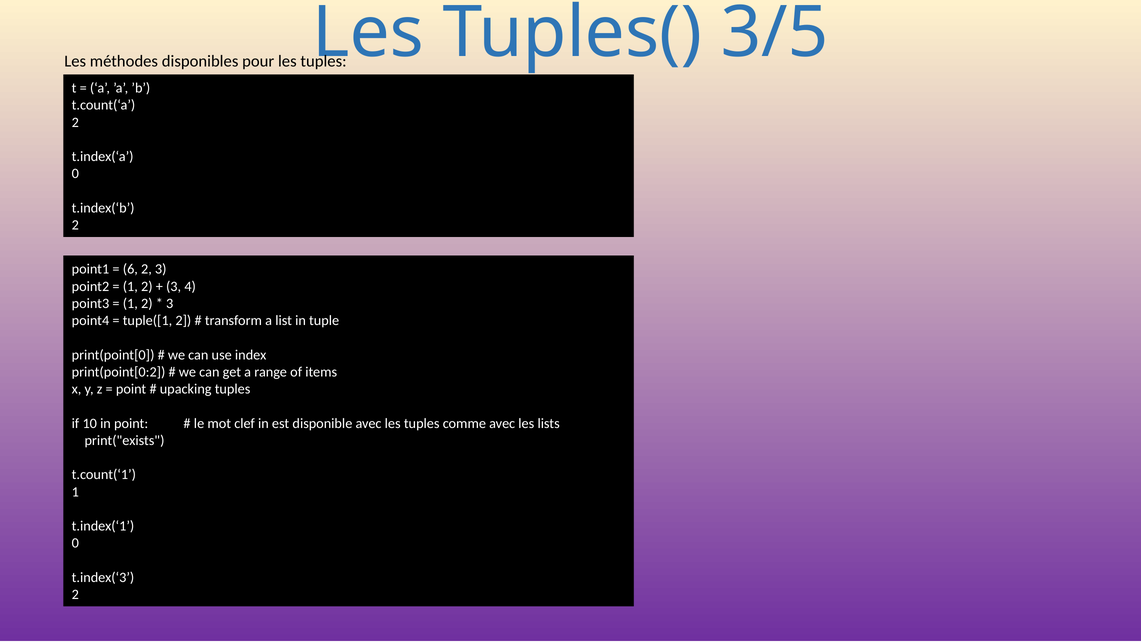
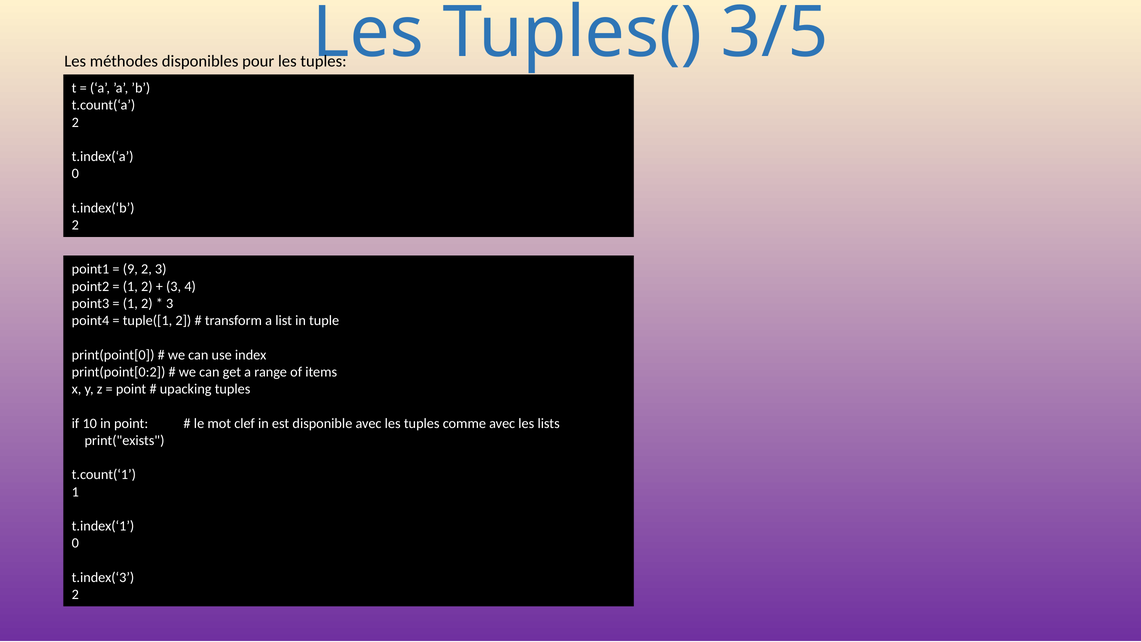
6: 6 -> 9
